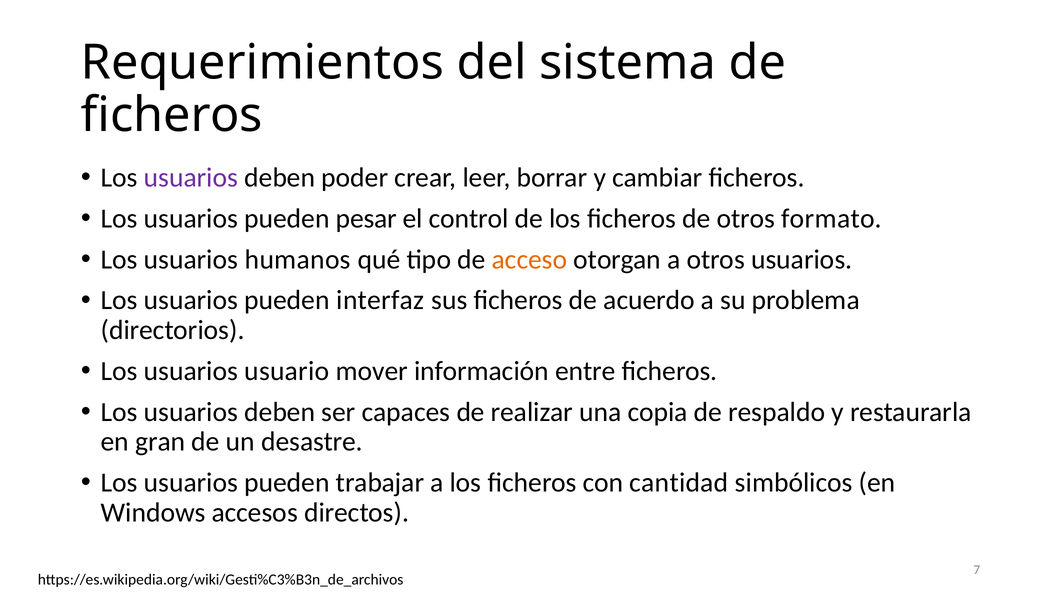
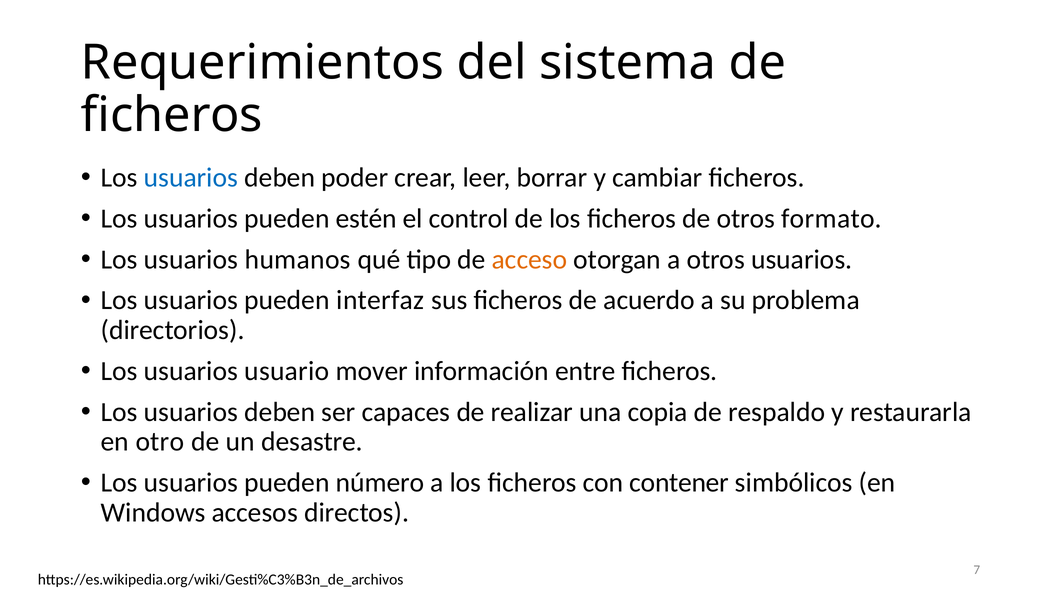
usuarios at (191, 178) colour: purple -> blue
pesar: pesar -> estén
gran: gran -> otro
trabajar: trabajar -> número
cantidad: cantidad -> contener
